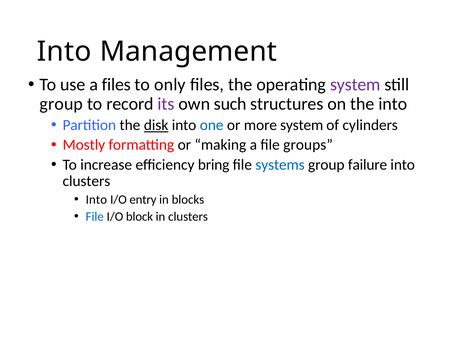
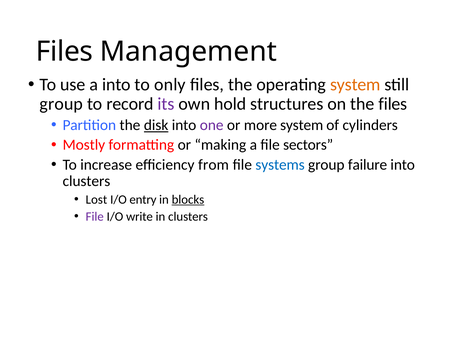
Into at (64, 52): Into -> Files
a files: files -> into
system at (355, 85) colour: purple -> orange
such: such -> hold
the into: into -> files
one colour: blue -> purple
groups: groups -> sectors
bring: bring -> from
Into at (96, 200): Into -> Lost
blocks underline: none -> present
File at (95, 217) colour: blue -> purple
block: block -> write
